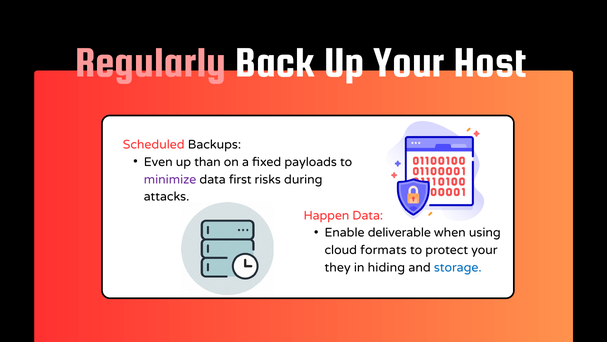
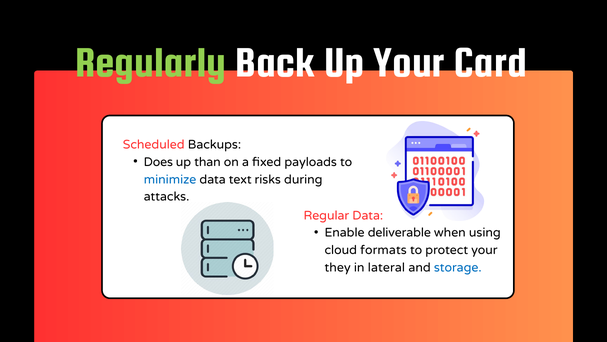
Regularly colour: pink -> light green
Host: Host -> Card
Even: Even -> Does
minimize colour: purple -> blue
first: first -> text
Happen: Happen -> Regular
hiding: hiding -> lateral
